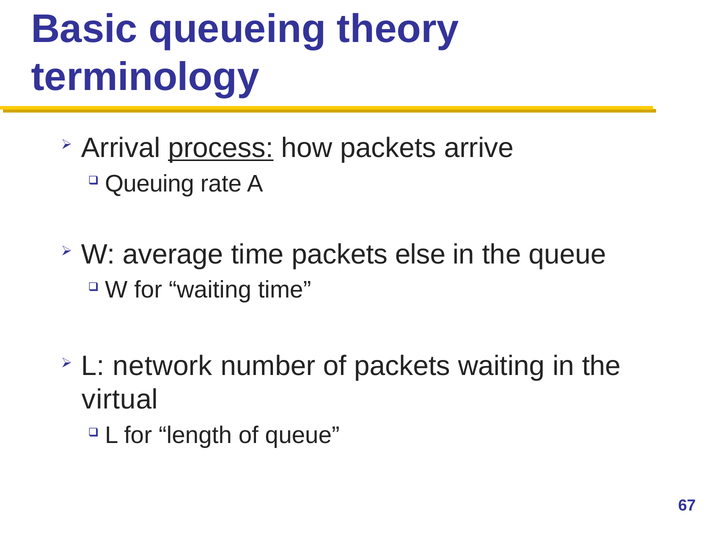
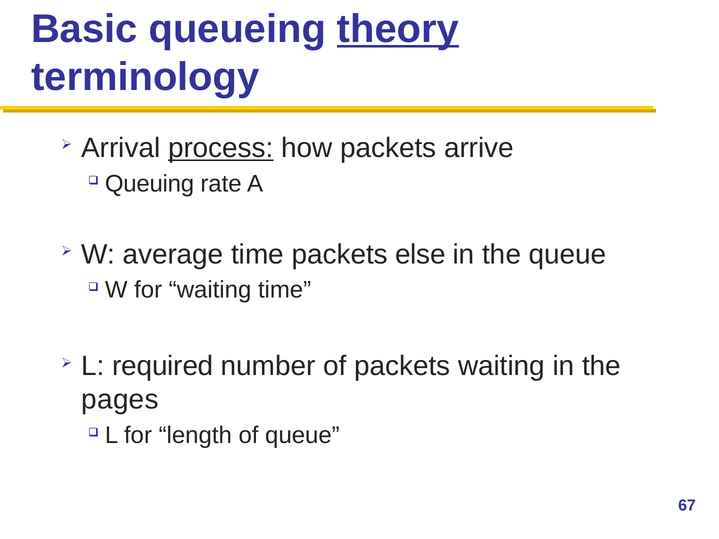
theory underline: none -> present
network: network -> required
virtual: virtual -> pages
